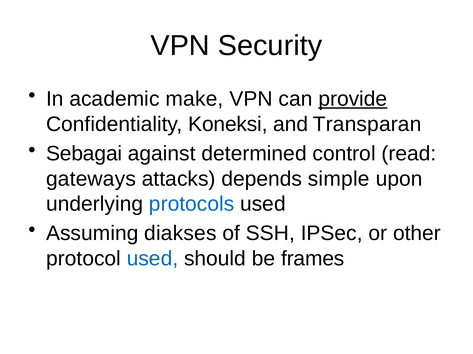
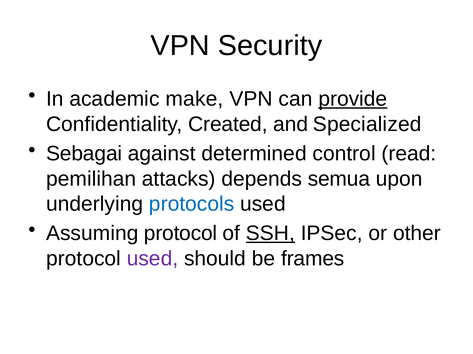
Koneksi: Koneksi -> Created
Transparan: Transparan -> Specialized
gateways: gateways -> pemilihan
simple: simple -> semua
Assuming diakses: diakses -> protocol
SSH underline: none -> present
used at (152, 259) colour: blue -> purple
